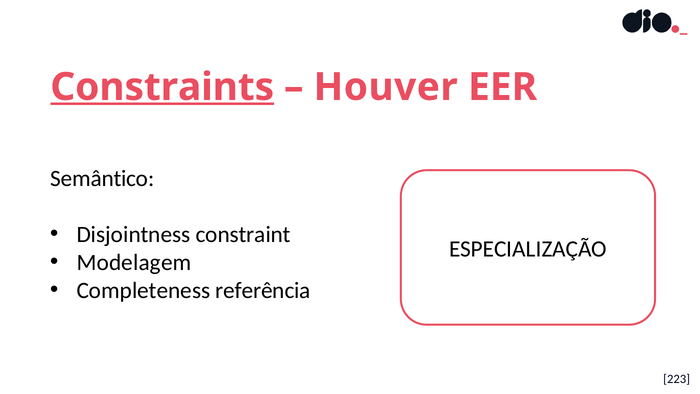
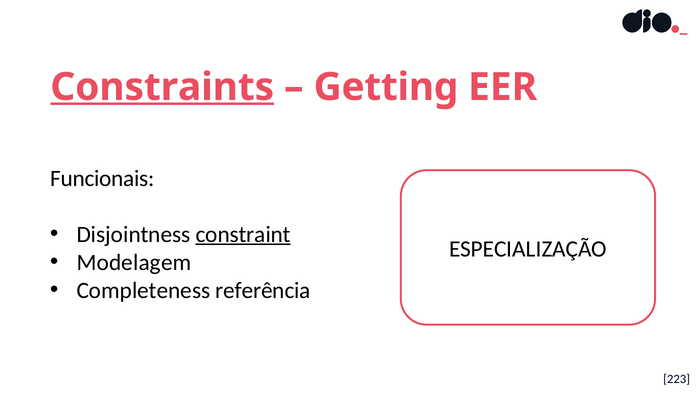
Houver: Houver -> Getting
Semântico: Semântico -> Funcionais
constraint underline: none -> present
